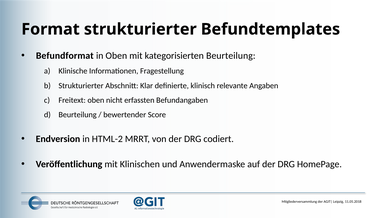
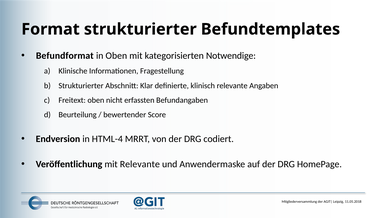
kategorisierten Beurteilung: Beurteilung -> Notwendige
HTML-2: HTML-2 -> HTML-4
mit Klinischen: Klinischen -> Relevante
